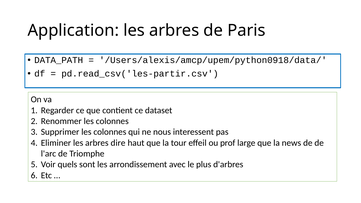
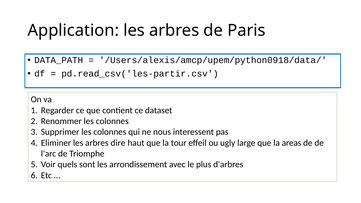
prof: prof -> ugly
news: news -> areas
